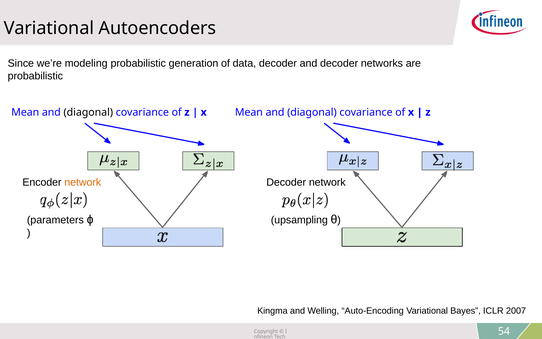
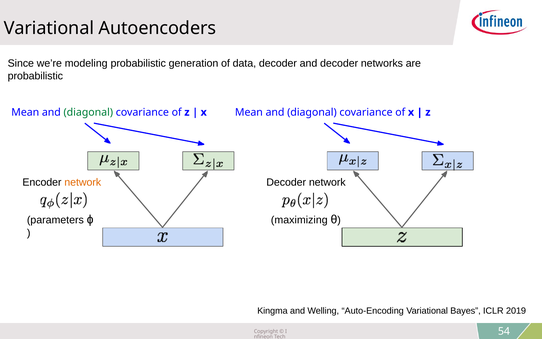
diagonal at (88, 112) colour: black -> green
upsampling: upsampling -> maximizing
2007: 2007 -> 2019
